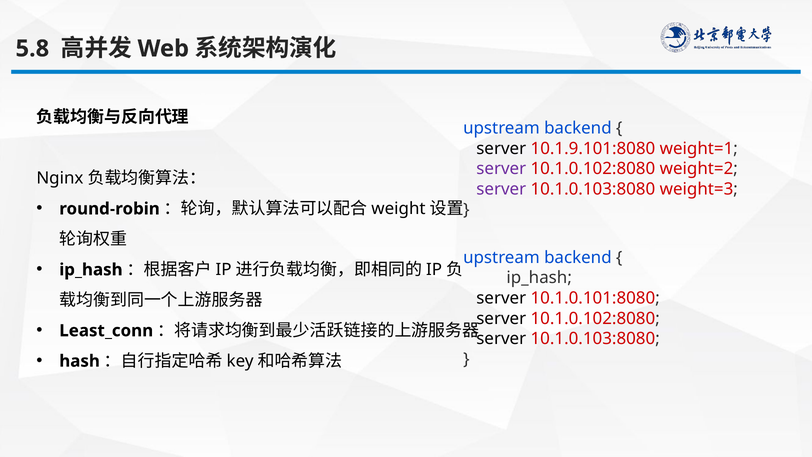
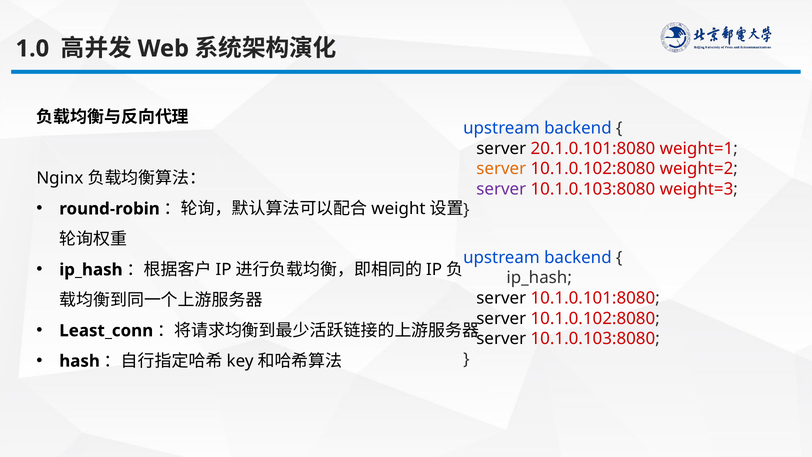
5.8: 5.8 -> 1.0
10.1.9.101:8080: 10.1.9.101:8080 -> 20.1.0.101:8080
server at (501, 169) colour: purple -> orange
